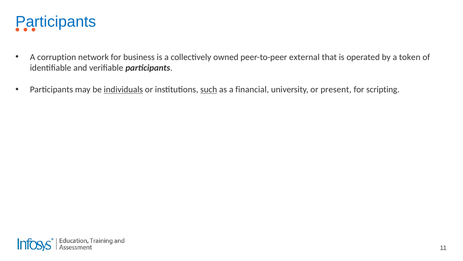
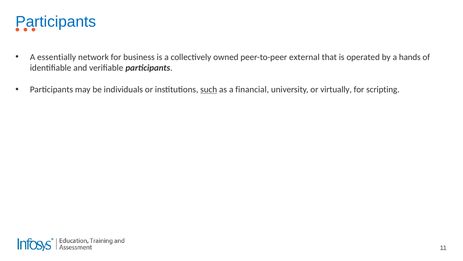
corruption: corruption -> essentially
token: token -> hands
individuals underline: present -> none
present: present -> virtually
